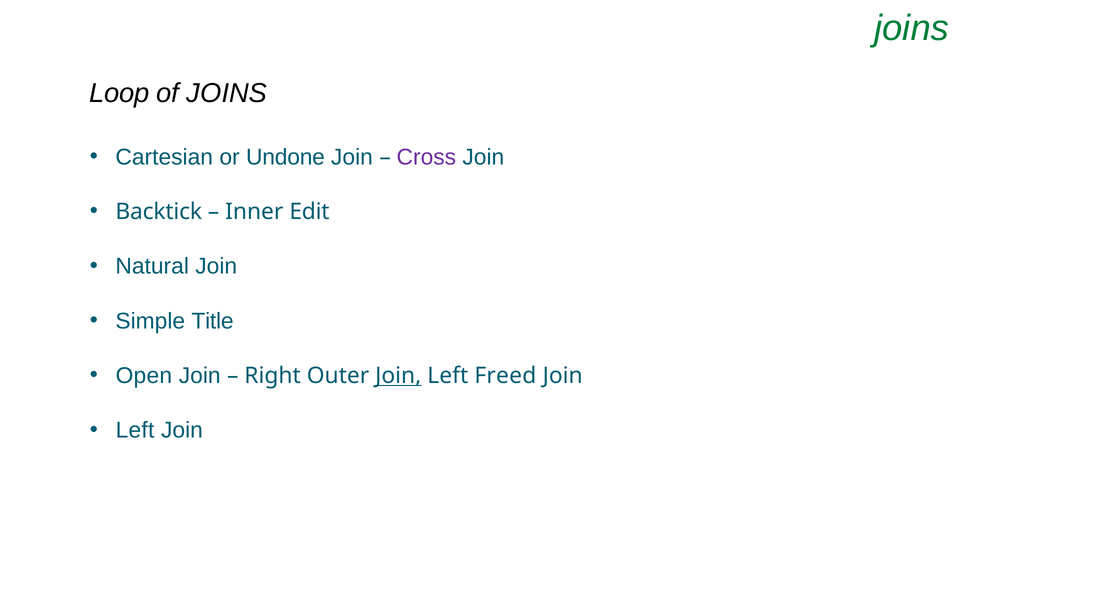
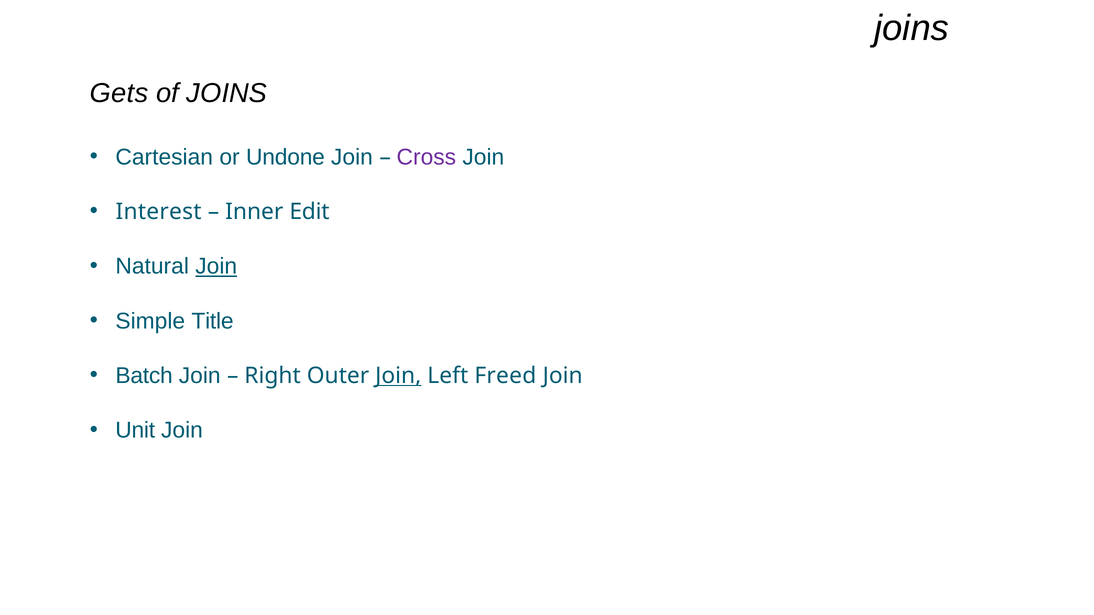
joins at (912, 28) colour: green -> black
Loop: Loop -> Gets
Backtick: Backtick -> Interest
Join at (216, 267) underline: none -> present
Open: Open -> Batch
Left at (135, 431): Left -> Unit
